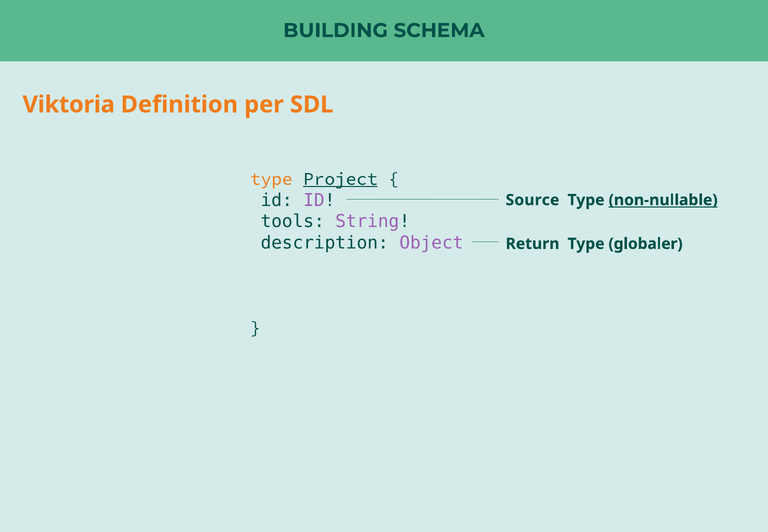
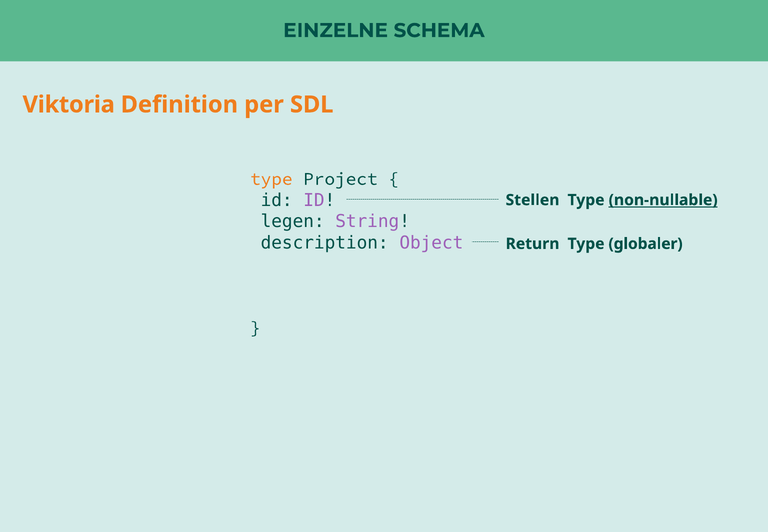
BUILDING: BUILDING -> EINZELNE
Project underline: present -> none
Source: Source -> Stellen
tools: tools -> legen
